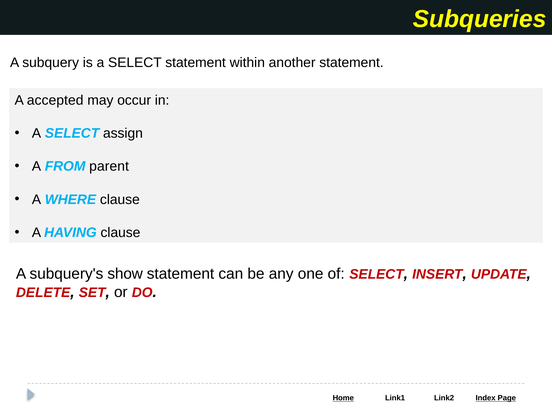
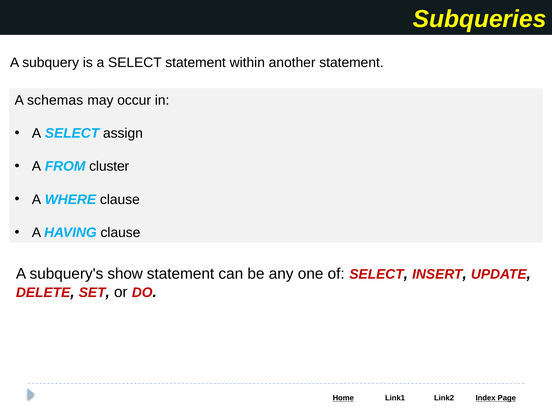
accepted: accepted -> schemas
parent: parent -> cluster
